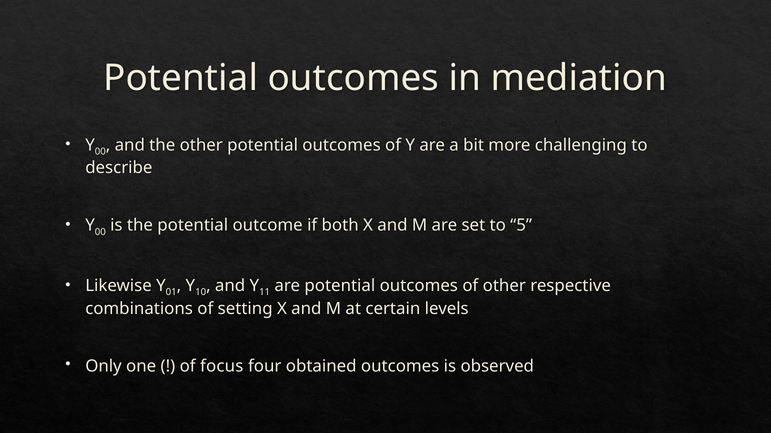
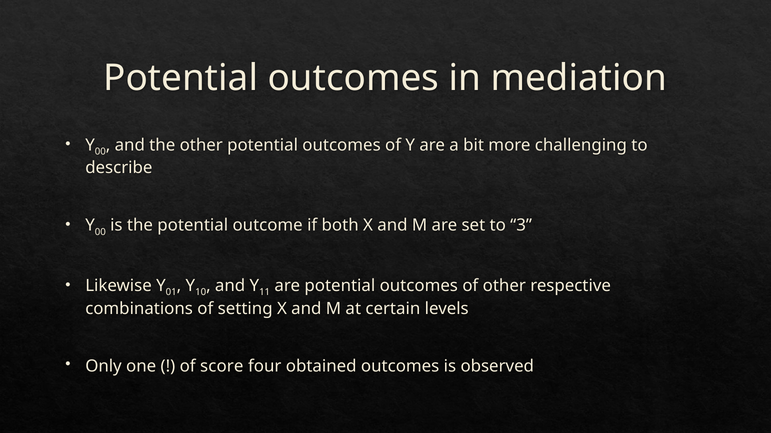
5: 5 -> 3
focus: focus -> score
